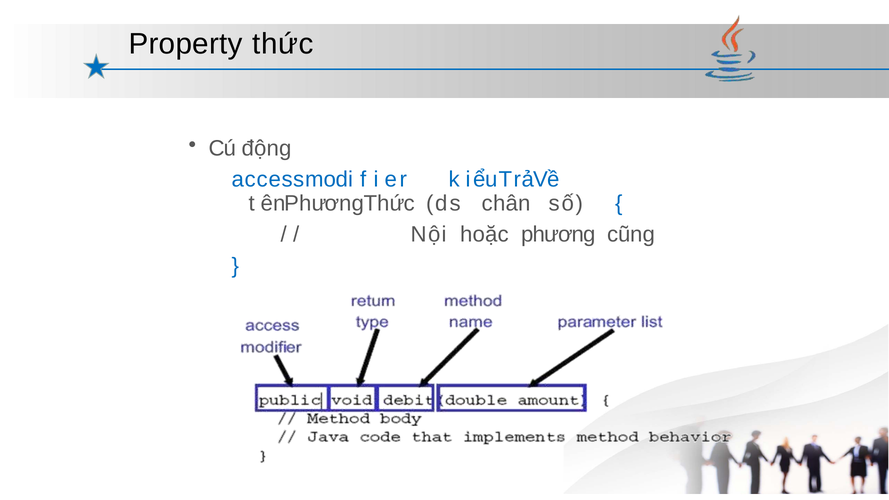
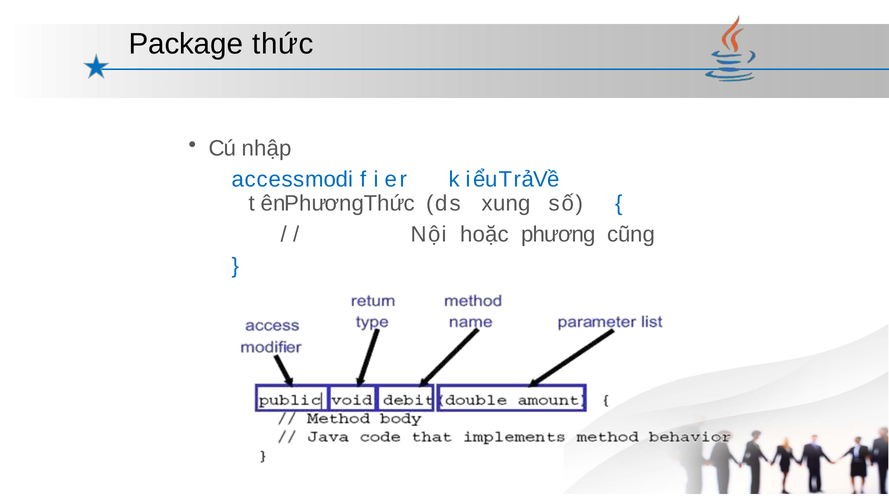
Property: Property -> Package
động: động -> nhập
chân: chân -> xung
